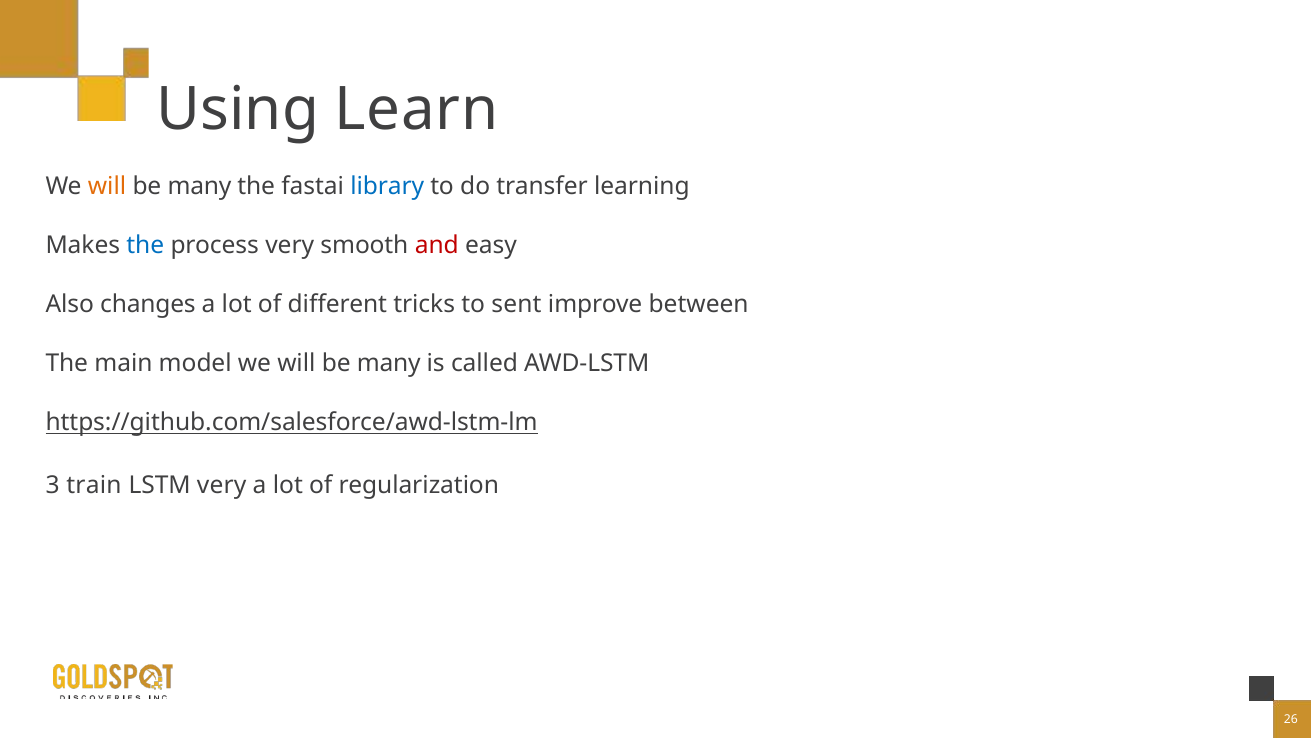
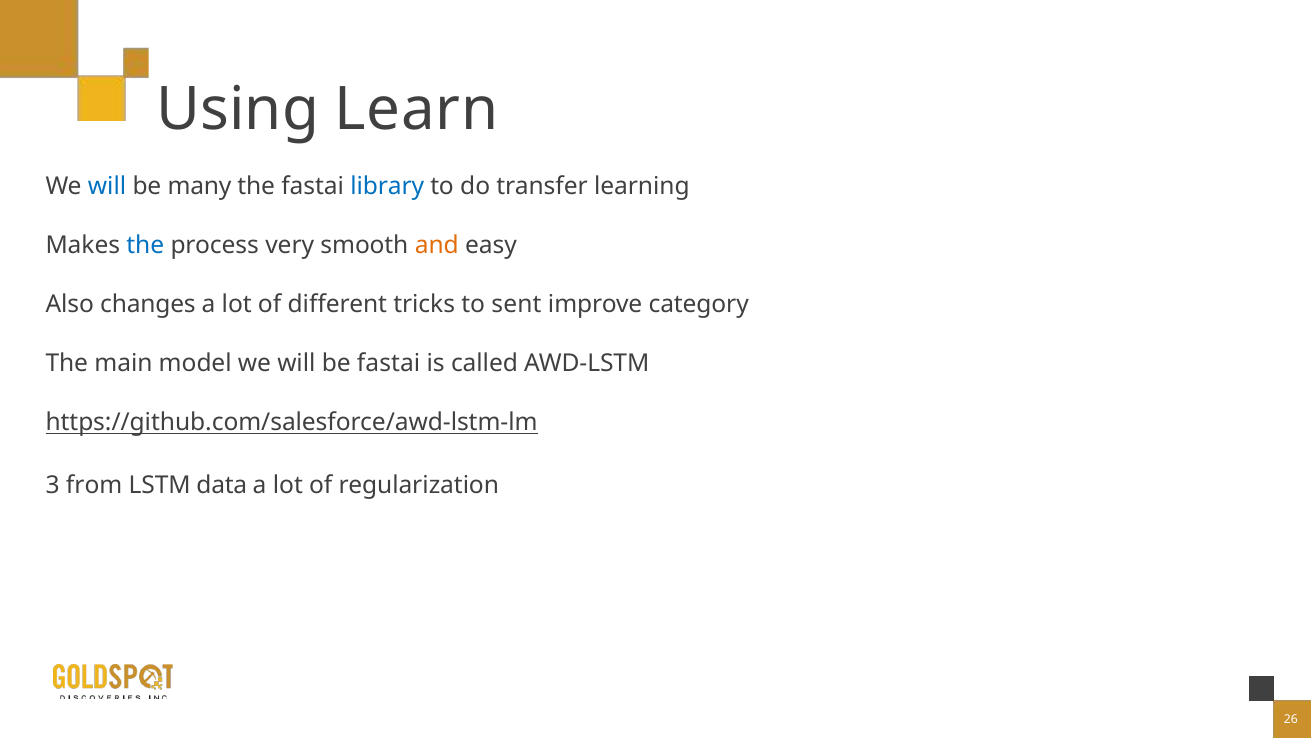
will at (107, 186) colour: orange -> blue
and colour: red -> orange
between: between -> category
many at (389, 363): many -> fastai
train: train -> from
LSTM very: very -> data
